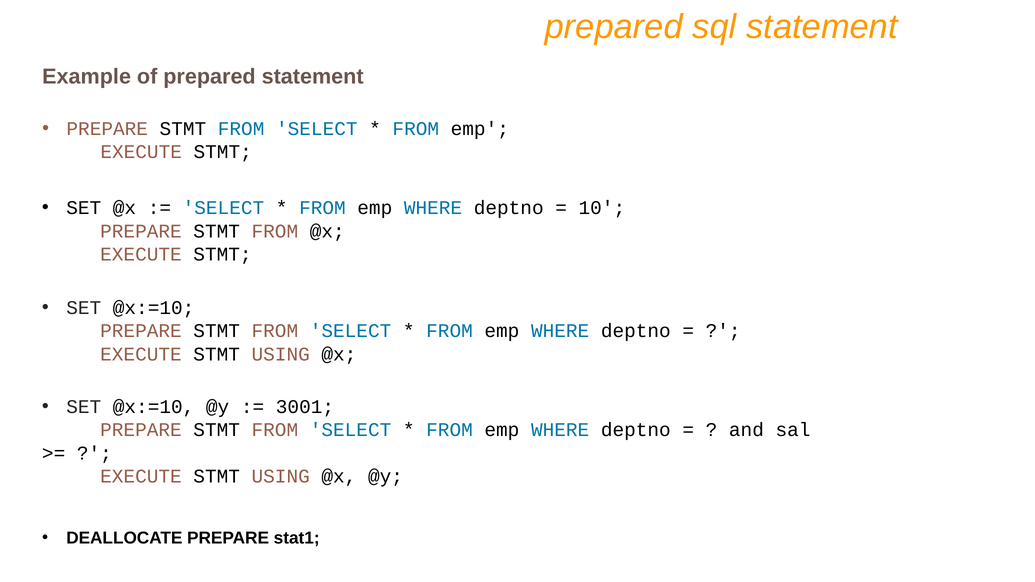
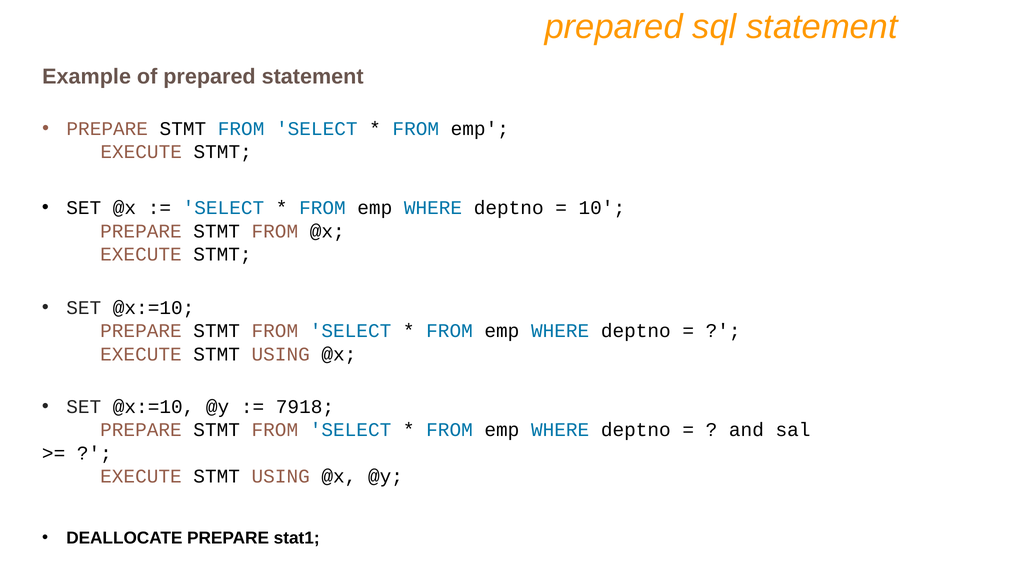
3001: 3001 -> 7918
